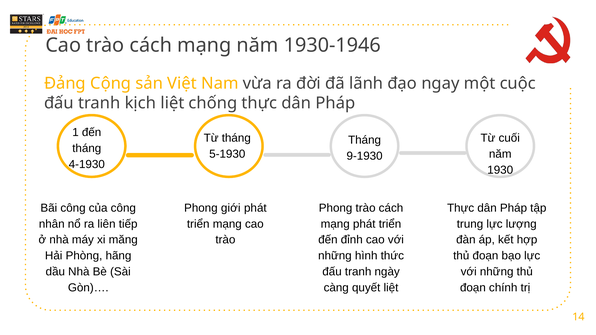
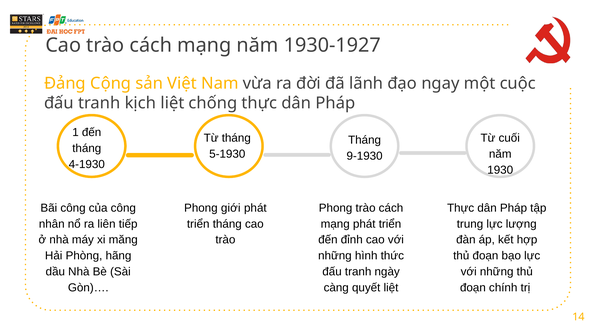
1930-1946: 1930-1946 -> 1930-1927
triển mạng: mạng -> tháng
